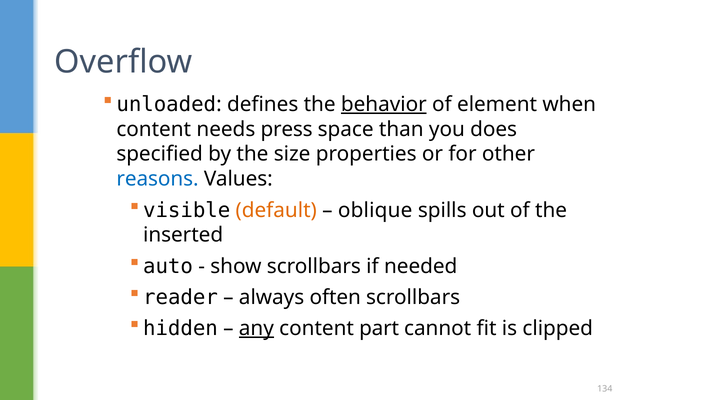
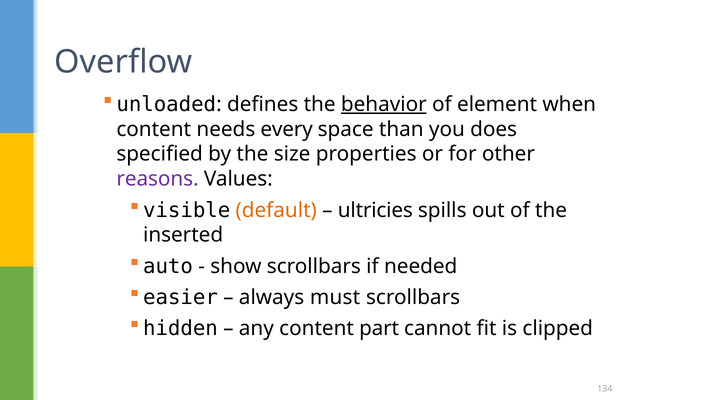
press: press -> every
reasons colour: blue -> purple
oblique: oblique -> ultricies
reader: reader -> easier
often: often -> must
any underline: present -> none
